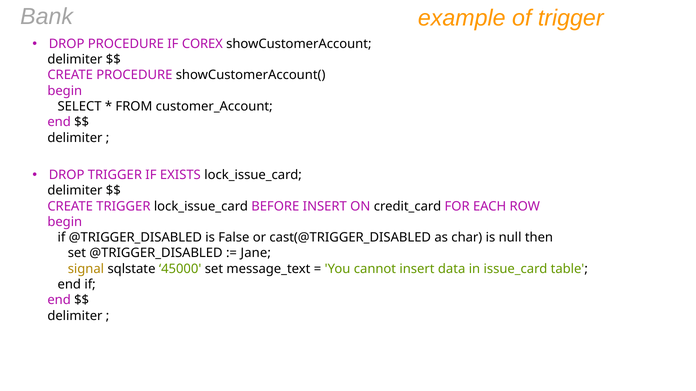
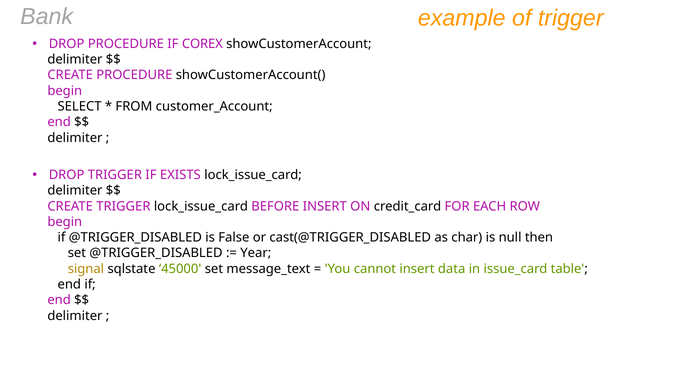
Jane: Jane -> Year
